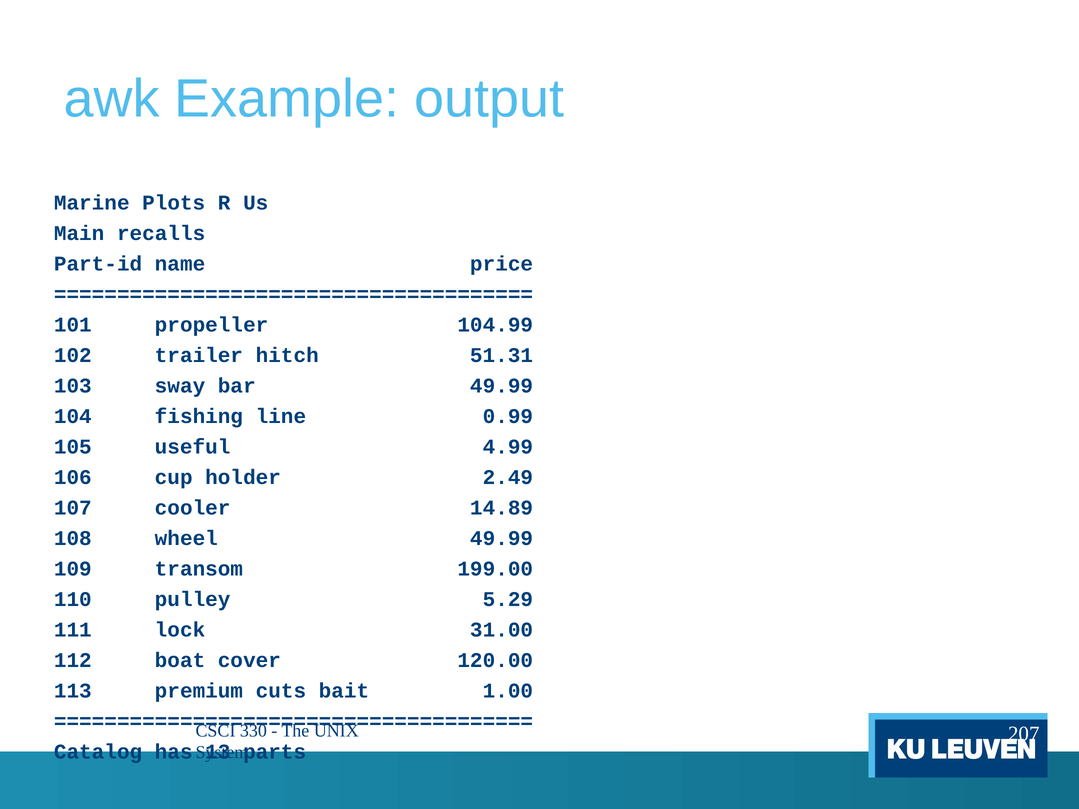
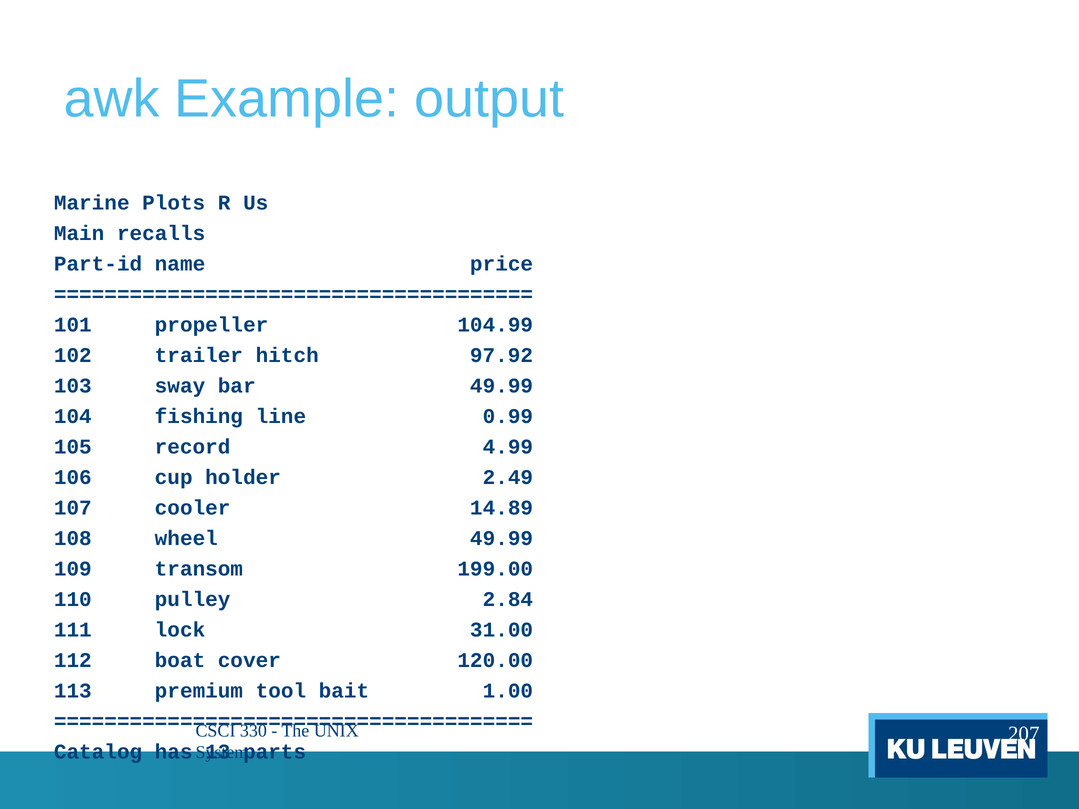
51.31: 51.31 -> 97.92
useful: useful -> record
5.29: 5.29 -> 2.84
cuts: cuts -> tool
